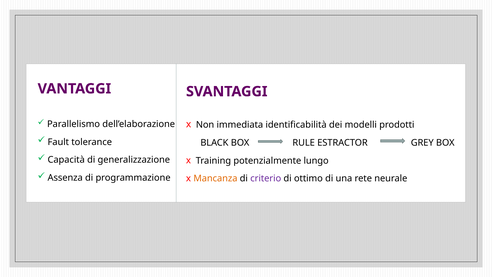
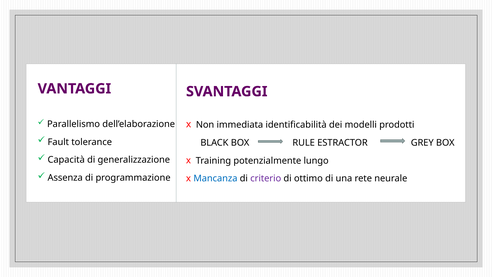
Mancanza colour: orange -> blue
